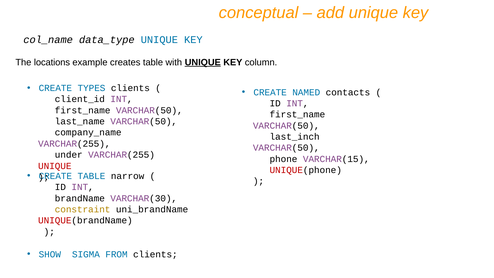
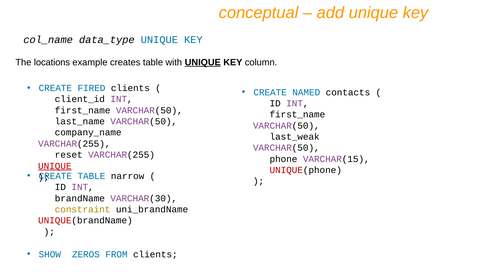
TYPES: TYPES -> FIRED
last_inch: last_inch -> last_weak
under: under -> reset
UNIQUE at (55, 166) underline: none -> present
SIGMA: SIGMA -> ZEROS
